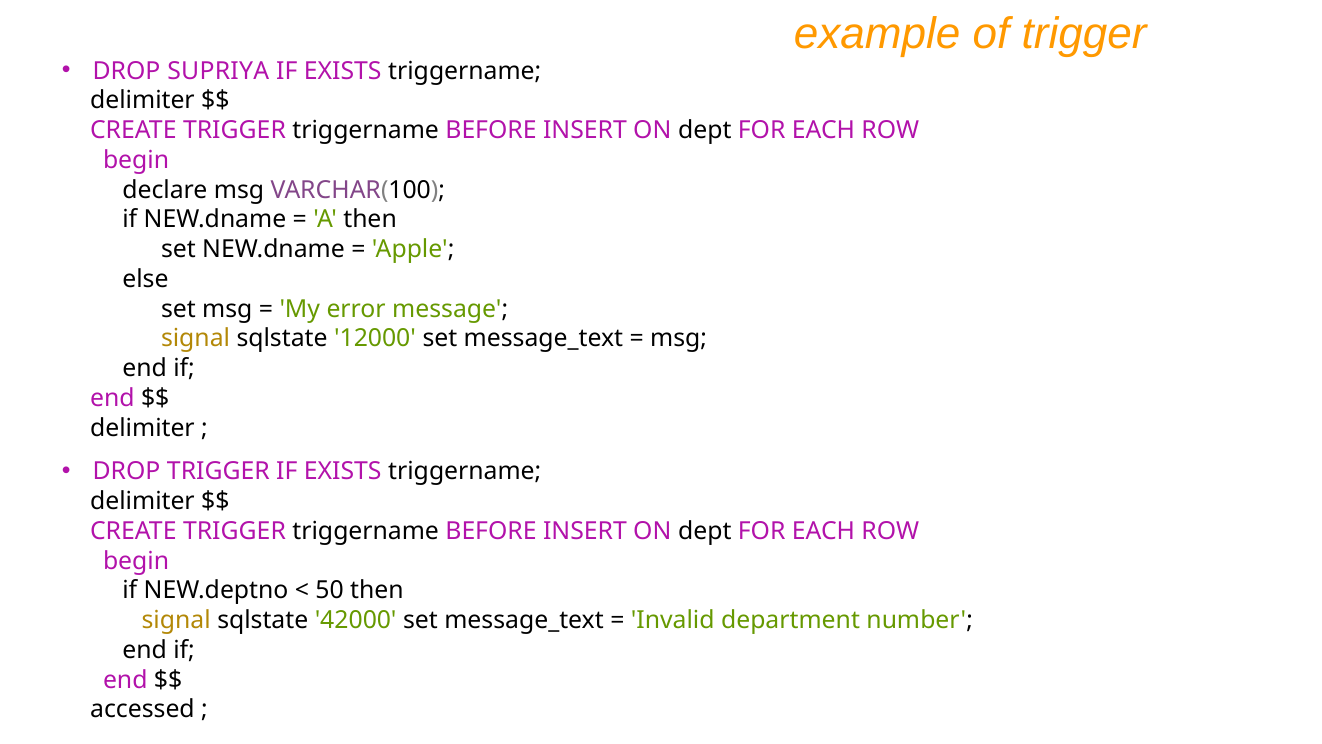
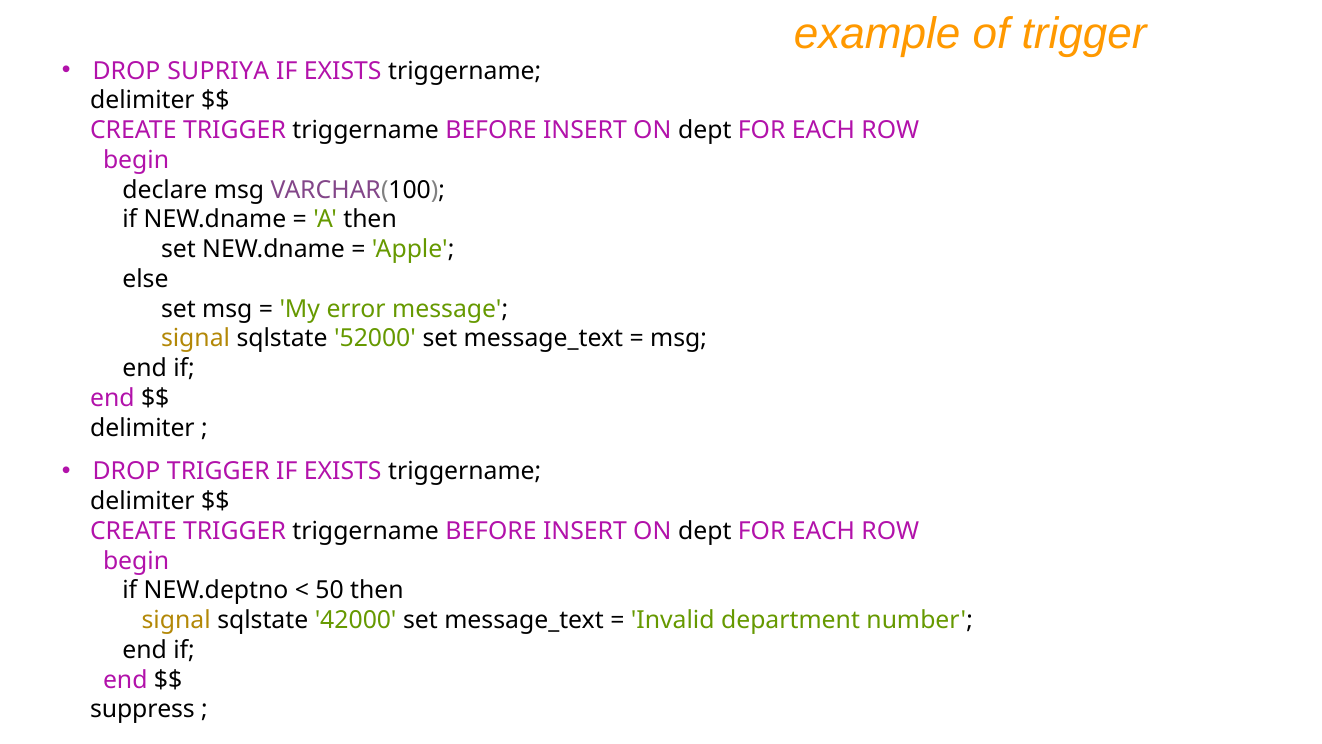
12000: 12000 -> 52000
accessed: accessed -> suppress
